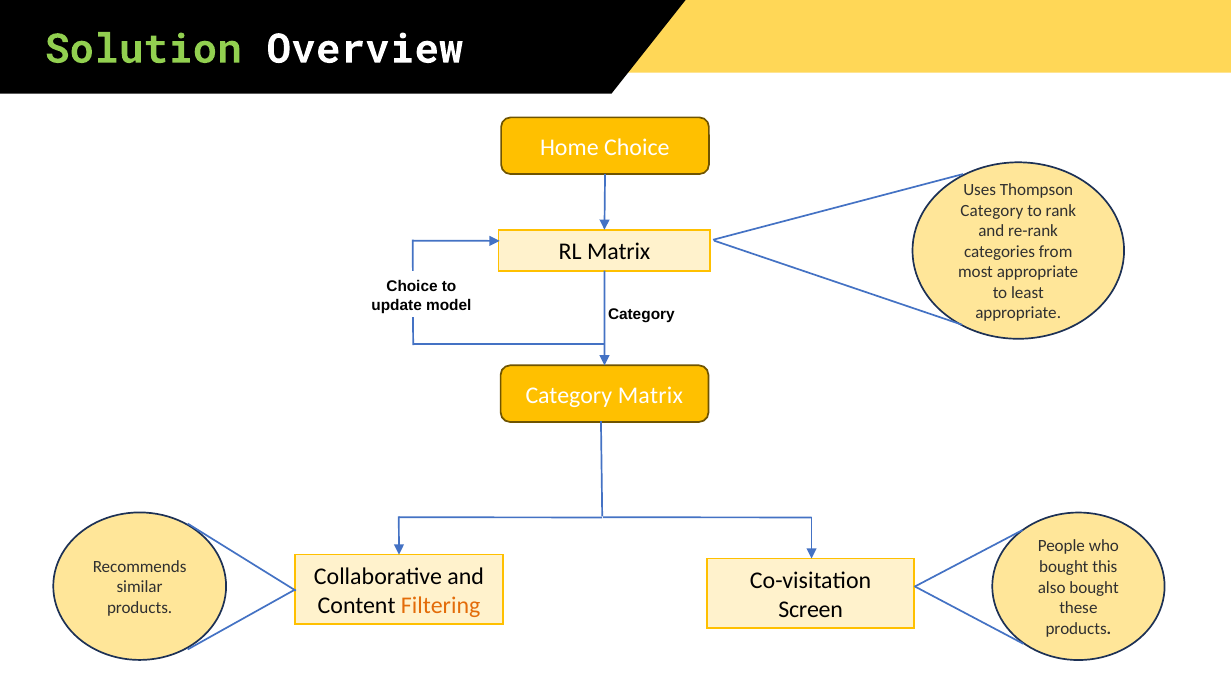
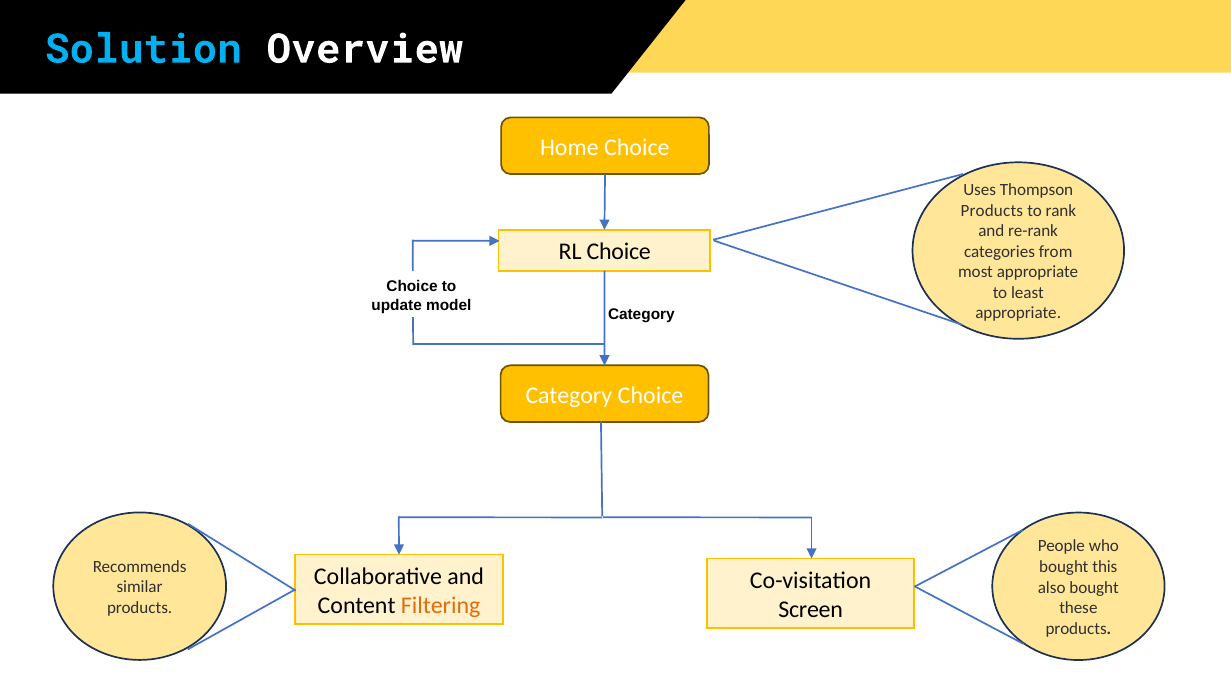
Solution colour: light green -> light blue
Category at (992, 211): Category -> Products
RL Matrix: Matrix -> Choice
Matrix at (650, 396): Matrix -> Choice
